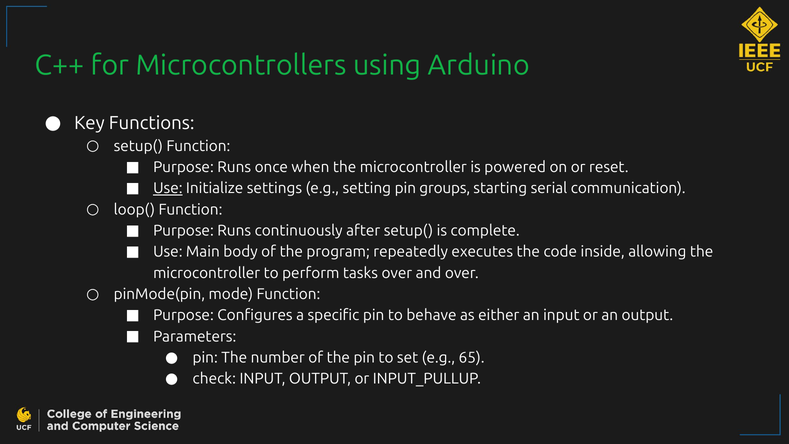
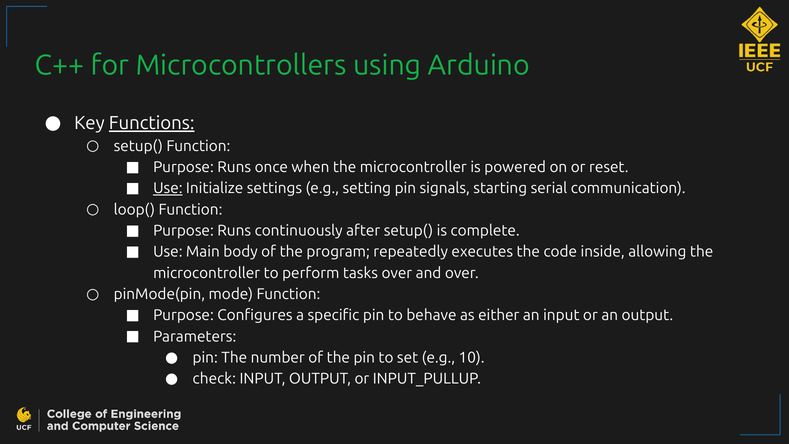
Functions underline: none -> present
groups: groups -> signals
65: 65 -> 10
